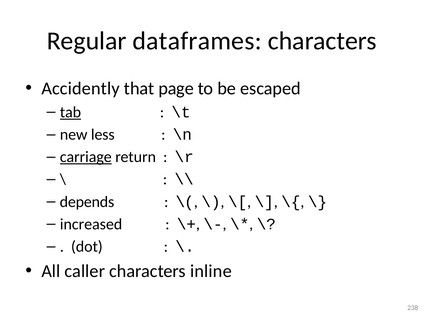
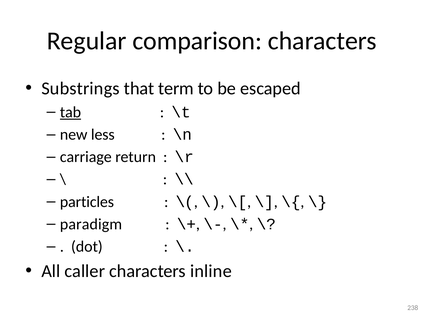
dataframes: dataframes -> comparison
Accidently: Accidently -> Substrings
page: page -> term
carriage underline: present -> none
depends: depends -> particles
increased: increased -> paradigm
